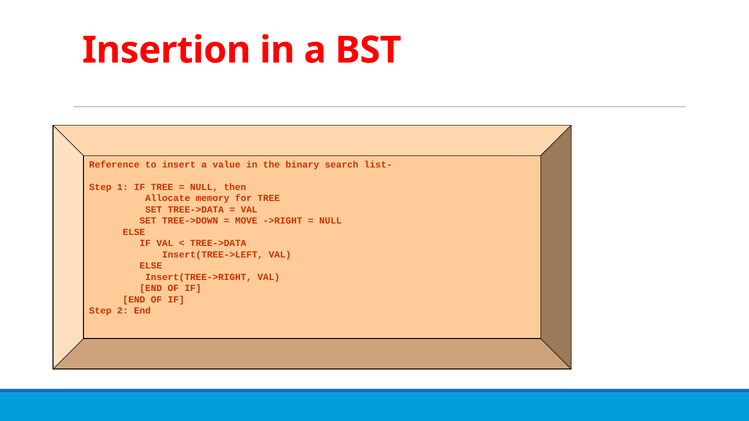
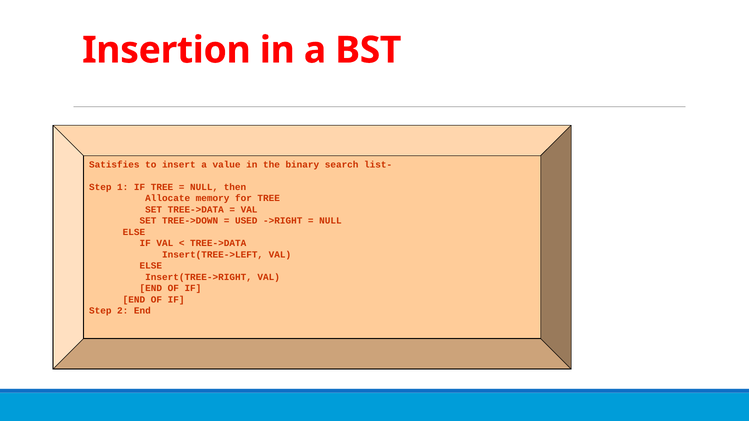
Reference: Reference -> Satisfies
MOVE: MOVE -> USED
